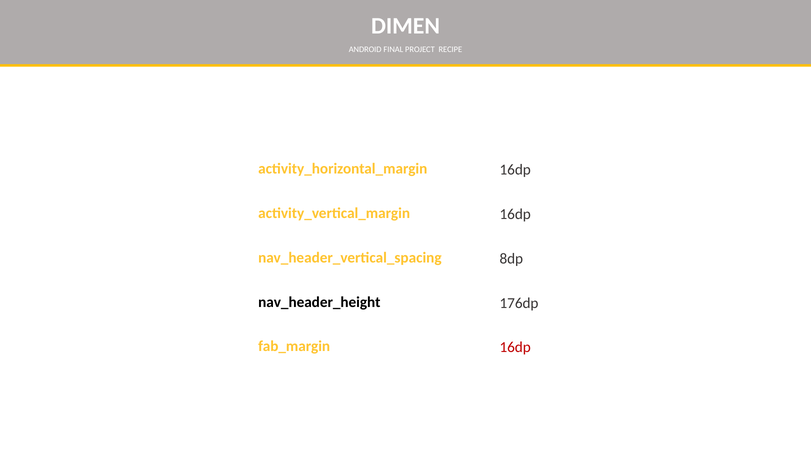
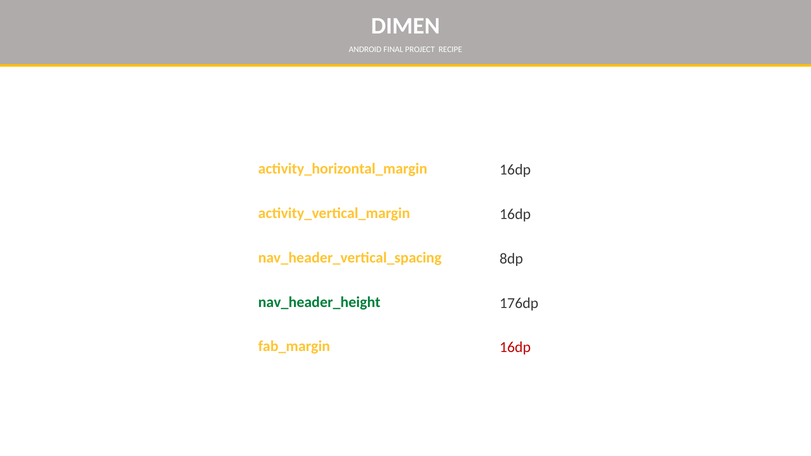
nav_header_height colour: black -> green
